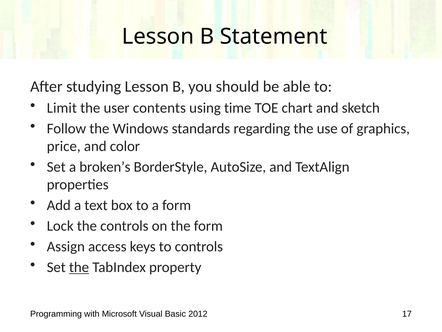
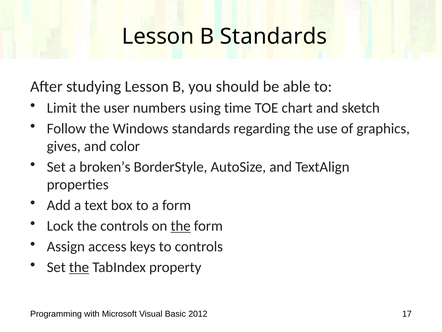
B Statement: Statement -> Standards
contents: contents -> numbers
price: price -> gives
the at (181, 226) underline: none -> present
